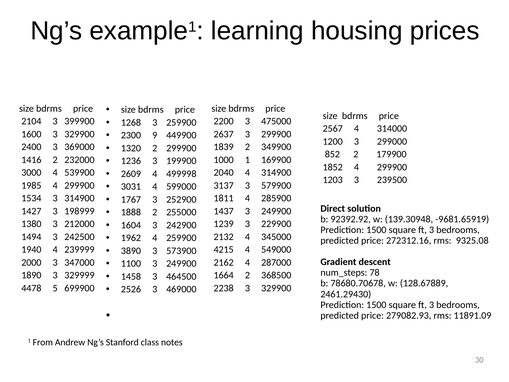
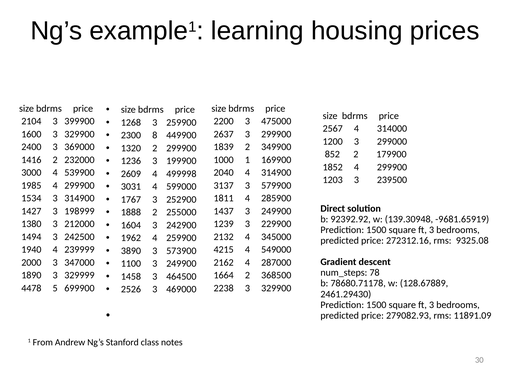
9: 9 -> 8
78680.70678: 78680.70678 -> 78680.71178
